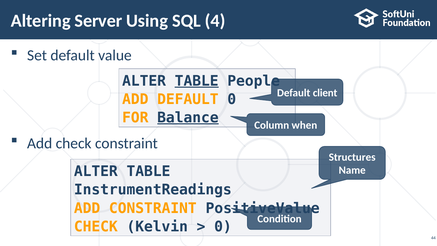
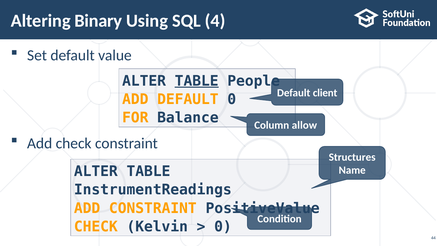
Server: Server -> Binary
Balance underline: present -> none
when: when -> allow
